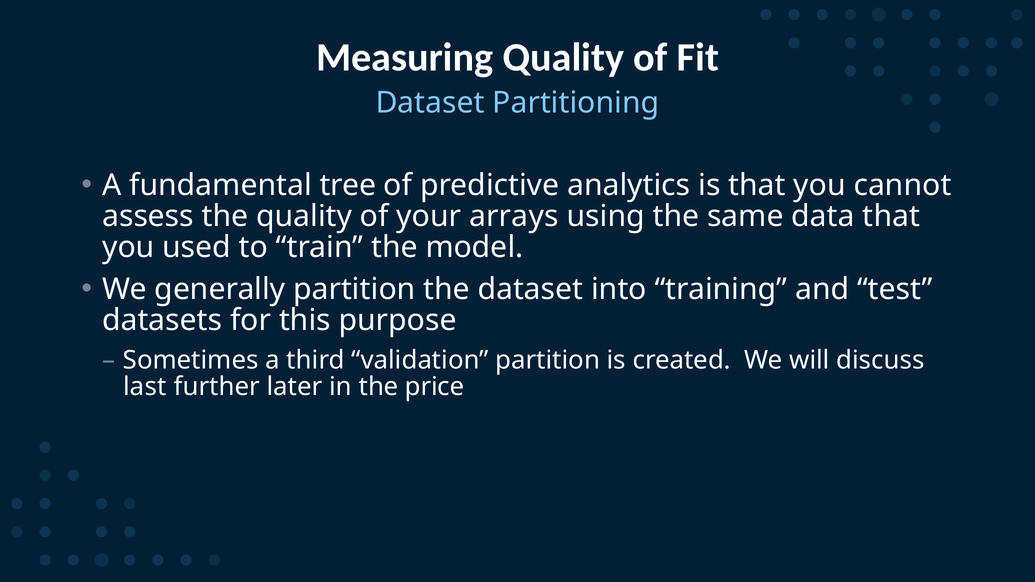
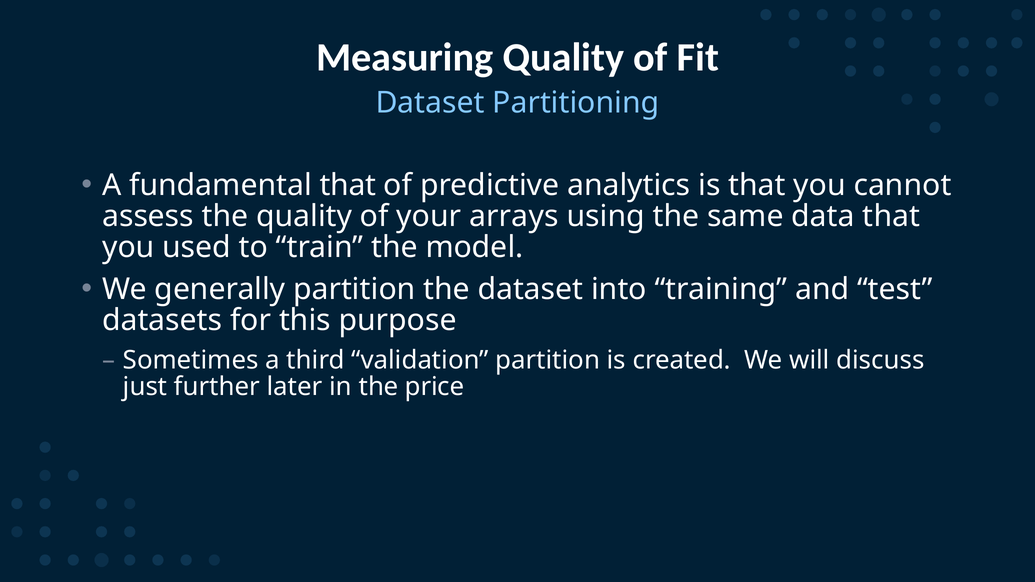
fundamental tree: tree -> that
last: last -> just
